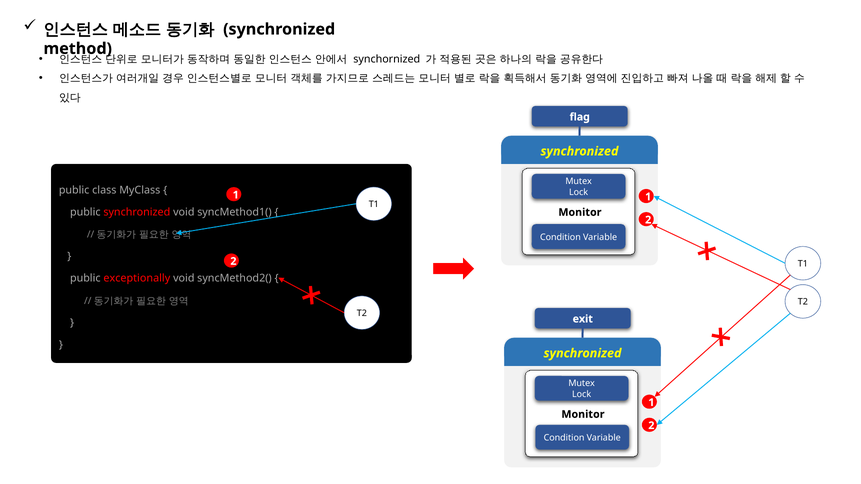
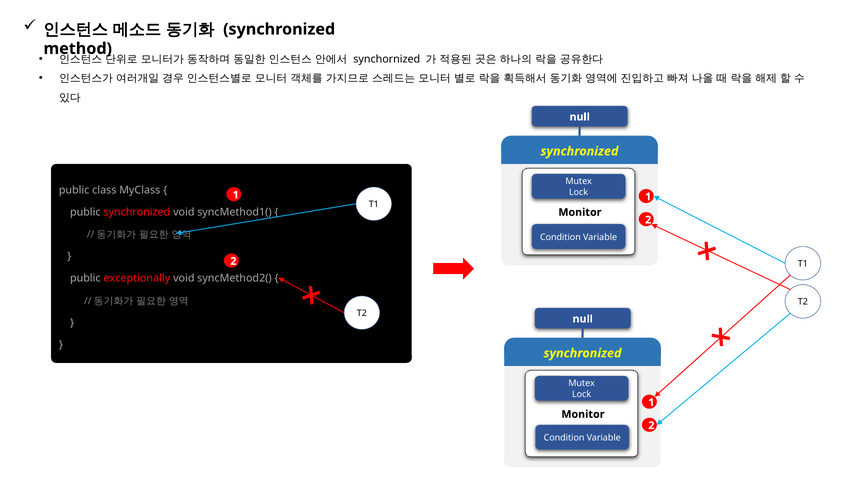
flag at (580, 117): flag -> null
exit at (583, 319): exit -> null
